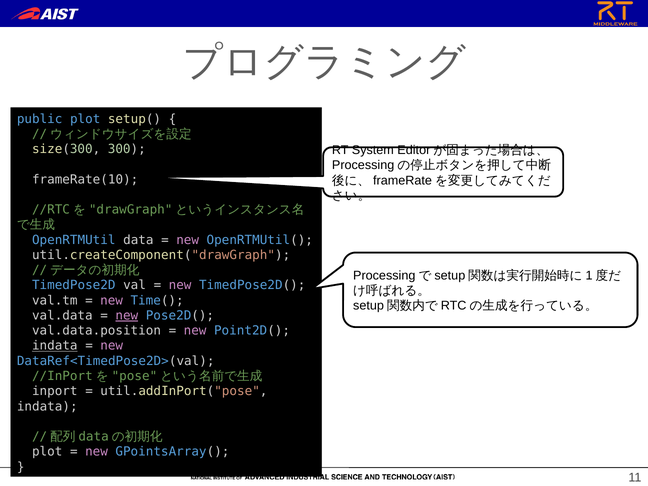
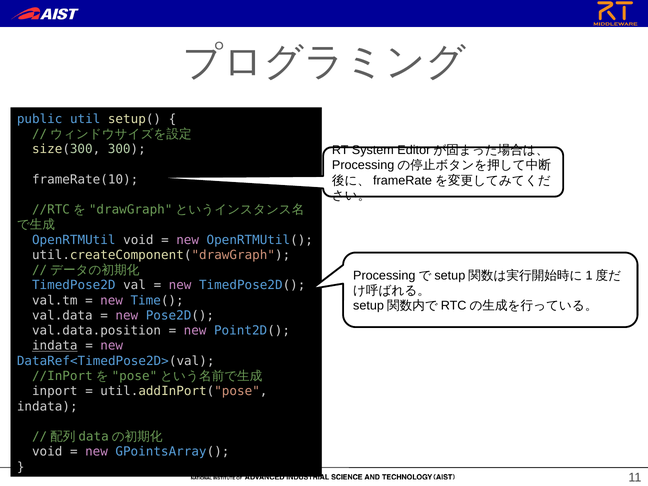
public plot: plot -> util
OpenRTMUtil data: data -> void
new at (127, 316) underline: present -> none
plot at (47, 452): plot -> void
